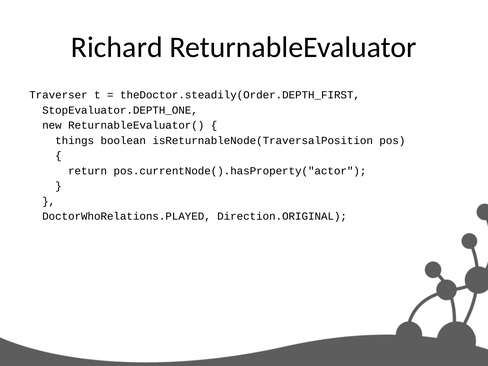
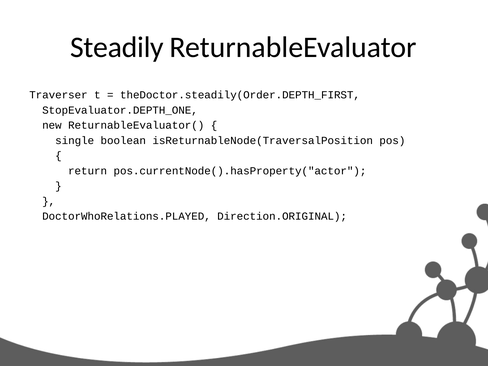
Richard: Richard -> Steadily
things: things -> single
